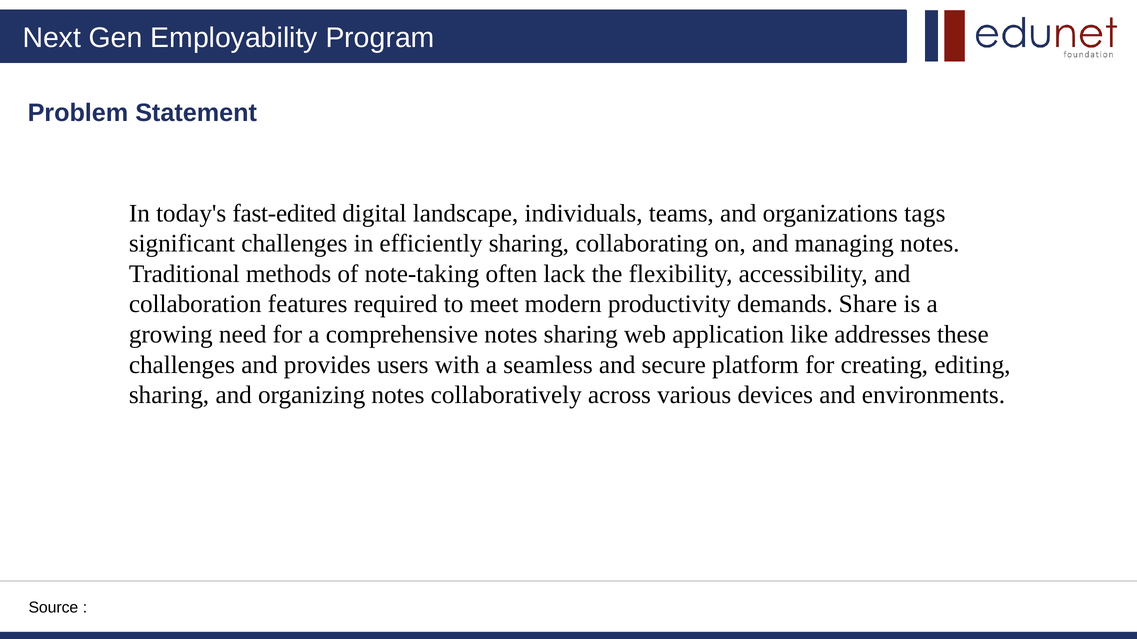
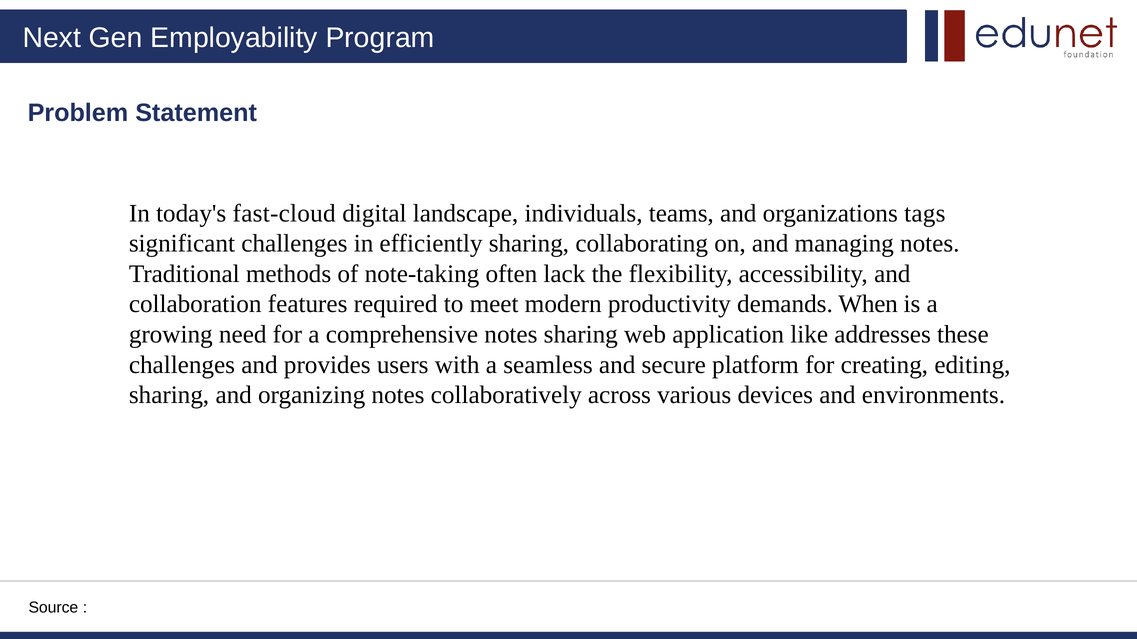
fast-edited: fast-edited -> fast-cloud
Share: Share -> When
